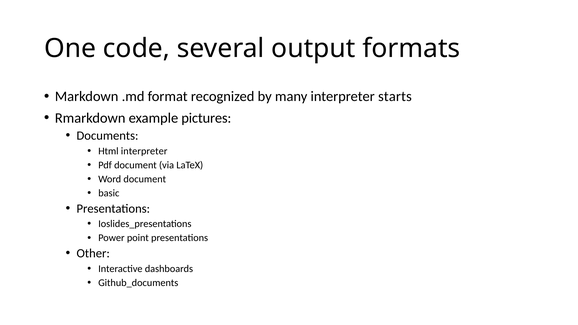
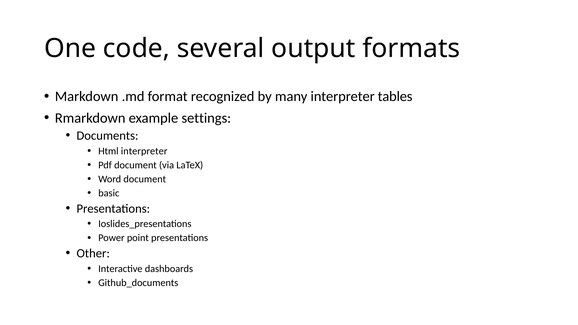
starts: starts -> tables
pictures: pictures -> settings
